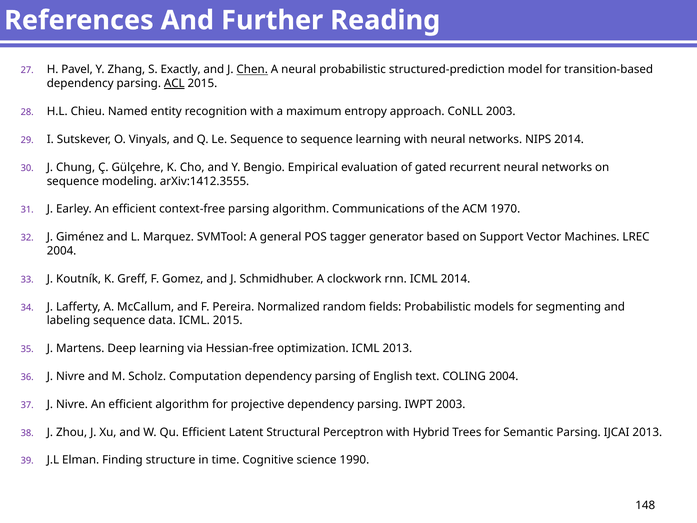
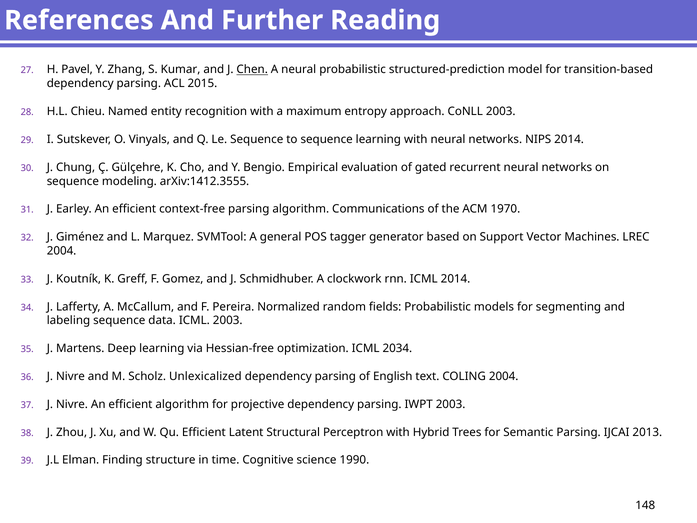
Exactly: Exactly -> Kumar
ACL underline: present -> none
ICML 2015: 2015 -> 2003
ICML 2013: 2013 -> 2034
Computation: Computation -> Unlexicalized
